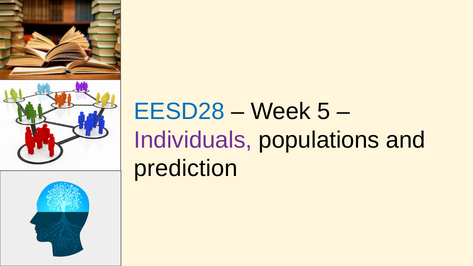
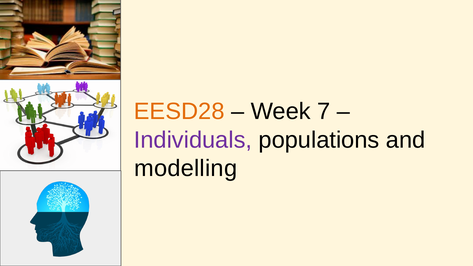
EESD28 colour: blue -> orange
5: 5 -> 7
prediction: prediction -> modelling
